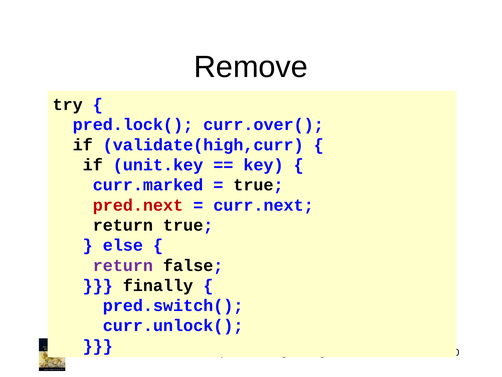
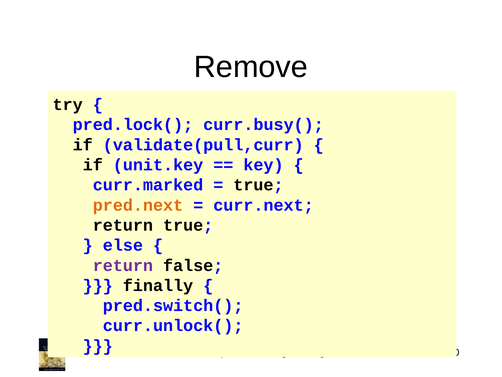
curr.over(: curr.over( -> curr.busy(
validate(high,curr: validate(high,curr -> validate(pull,curr
pred.next colour: red -> orange
